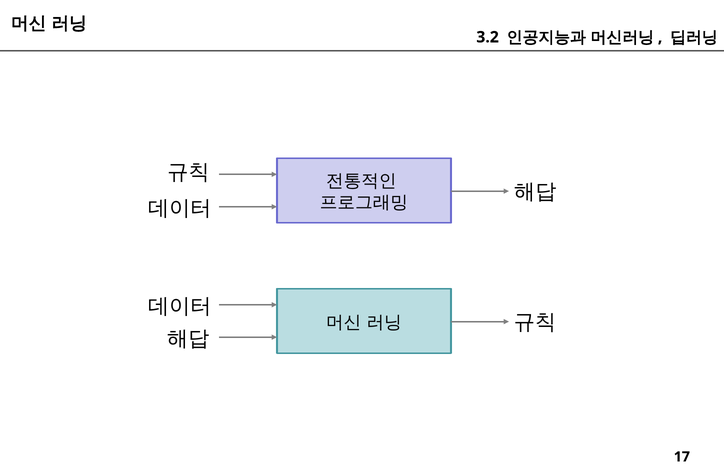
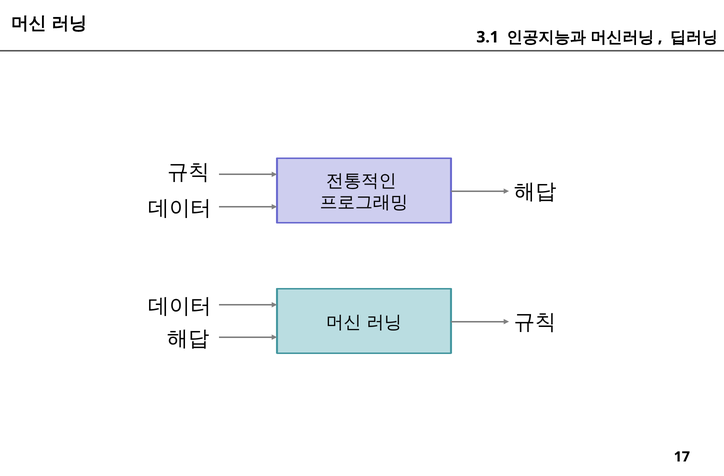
3.2: 3.2 -> 3.1
